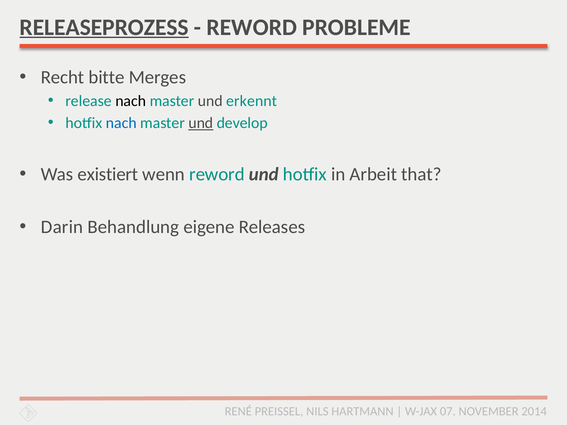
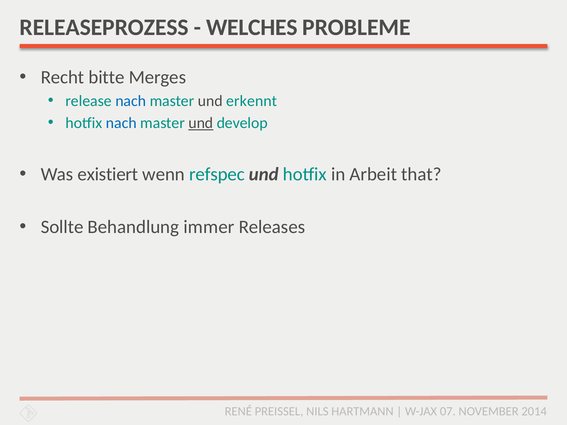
RELEASEPROZESS underline: present -> none
REWORD at (252, 27): REWORD -> WELCHES
nach at (131, 101) colour: black -> blue
wenn reword: reword -> refspec
Darin: Darin -> Sollte
eigene: eigene -> immer
